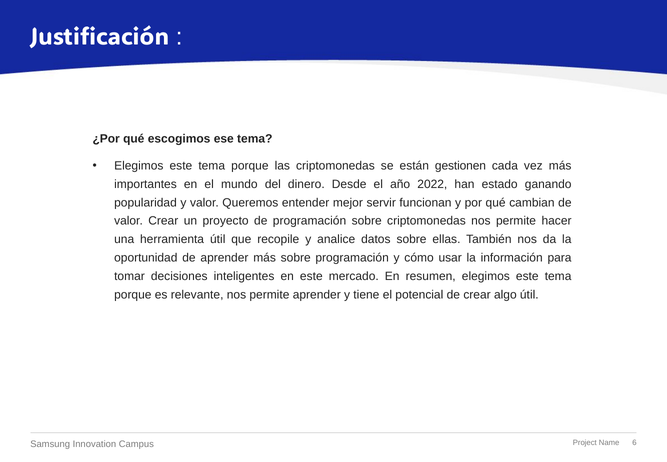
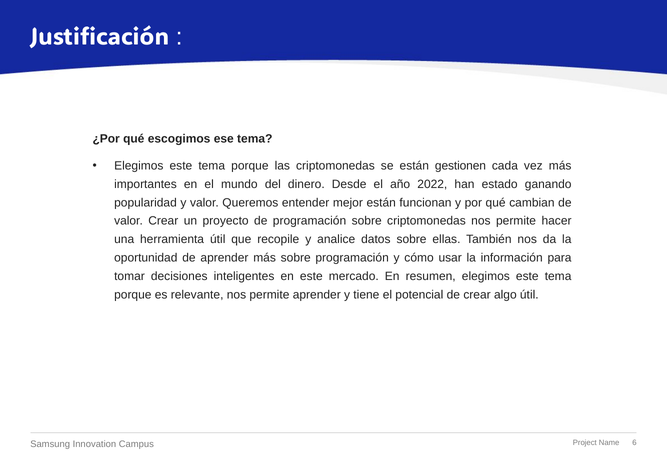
mejor servir: servir -> están
